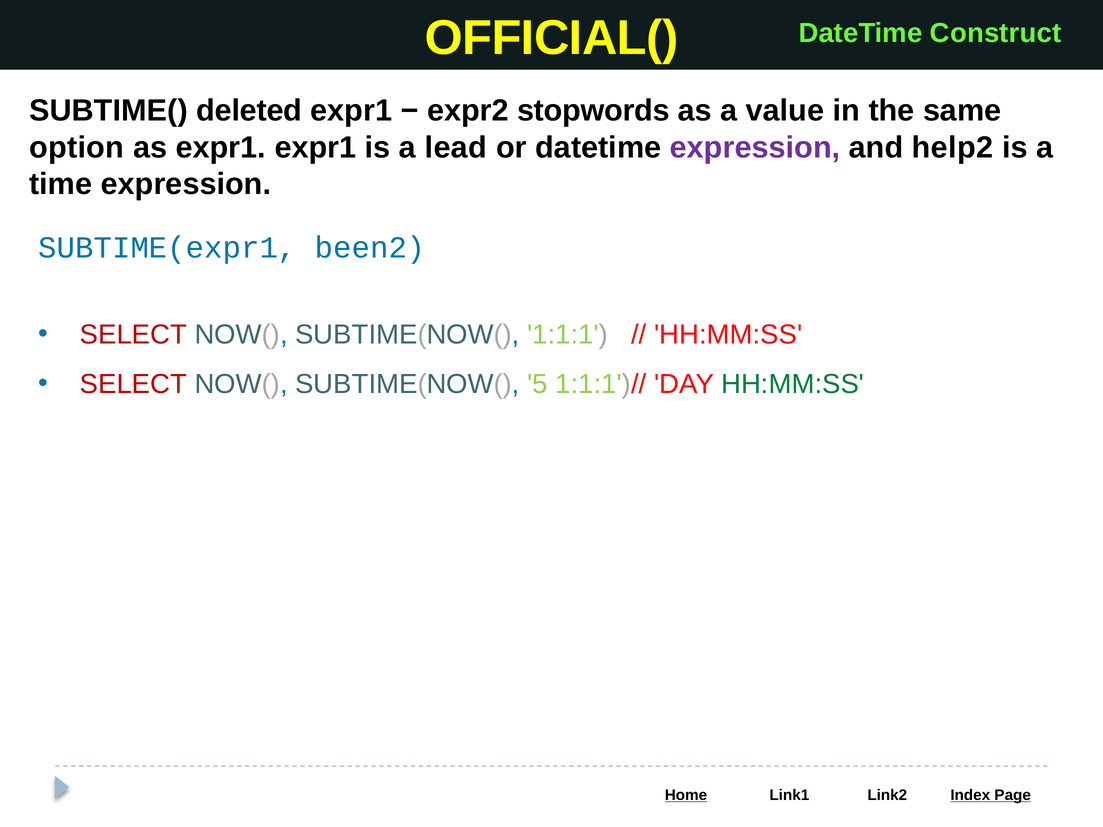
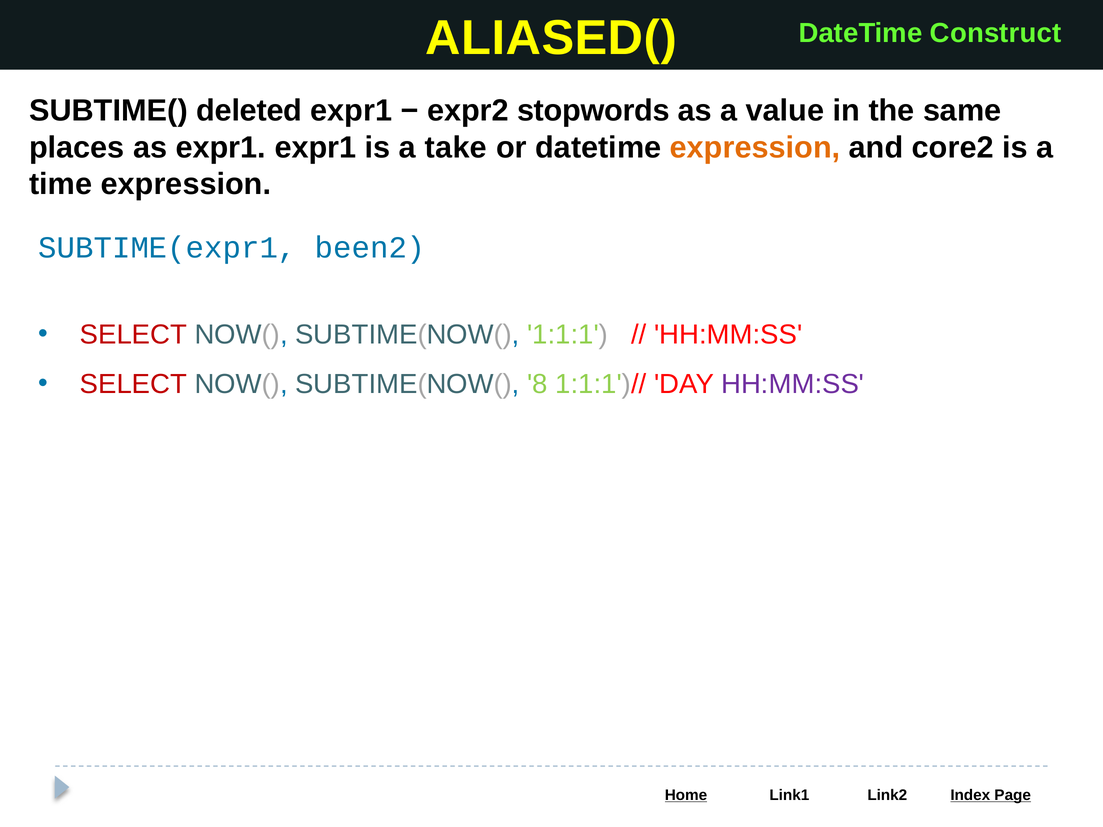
OFFICIAL(: OFFICIAL( -> ALIASED(
option: option -> places
lead: lead -> take
expression at (755, 148) colour: purple -> orange
help2: help2 -> core2
5: 5 -> 8
HH:MM:SS at (793, 384) colour: green -> purple
